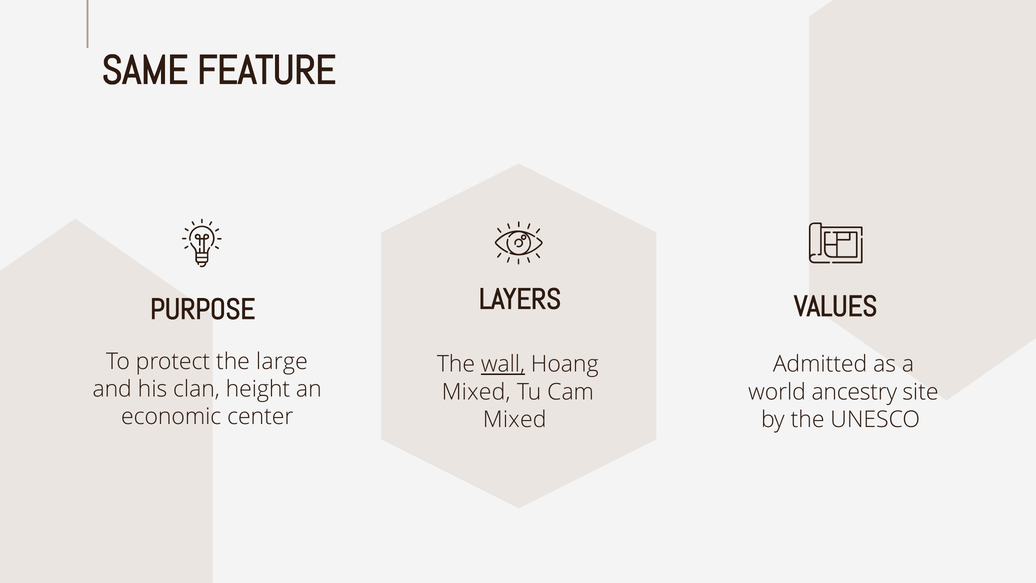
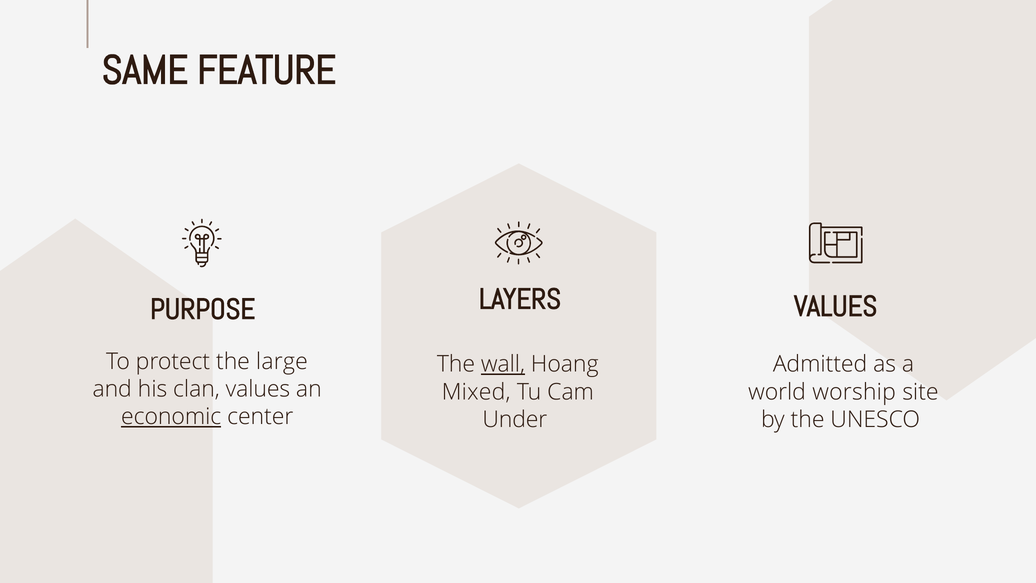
clan height: height -> values
ancestry: ancestry -> worship
economic underline: none -> present
Mixed at (515, 419): Mixed -> Under
